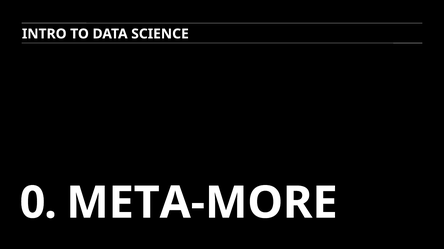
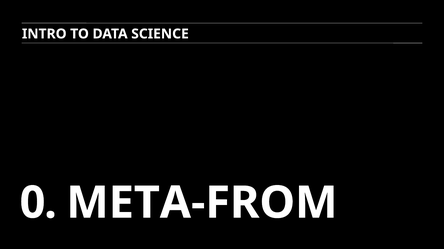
META-MORE: META-MORE -> META-FROM
